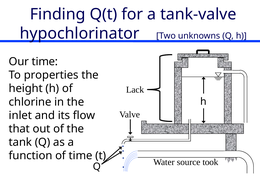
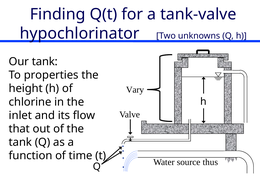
Our time: time -> tank
Lack: Lack -> Vary
took: took -> thus
